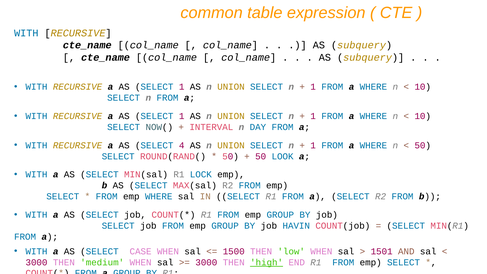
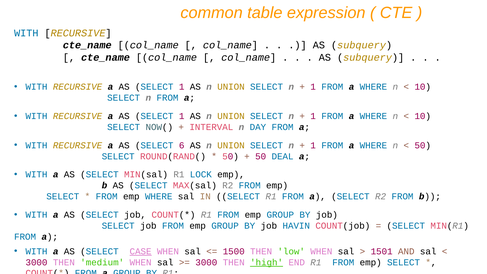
4: 4 -> 6
LOOK: LOOK -> DEAL
CASE underline: none -> present
